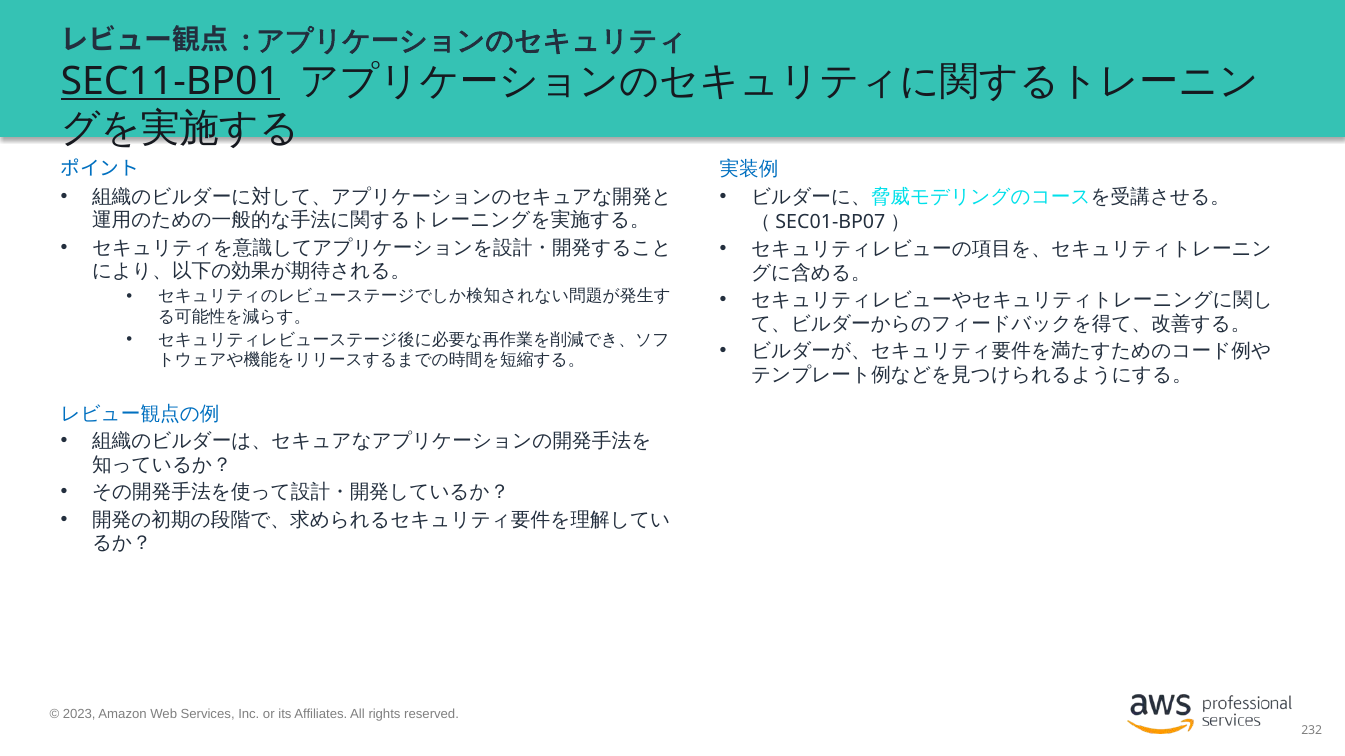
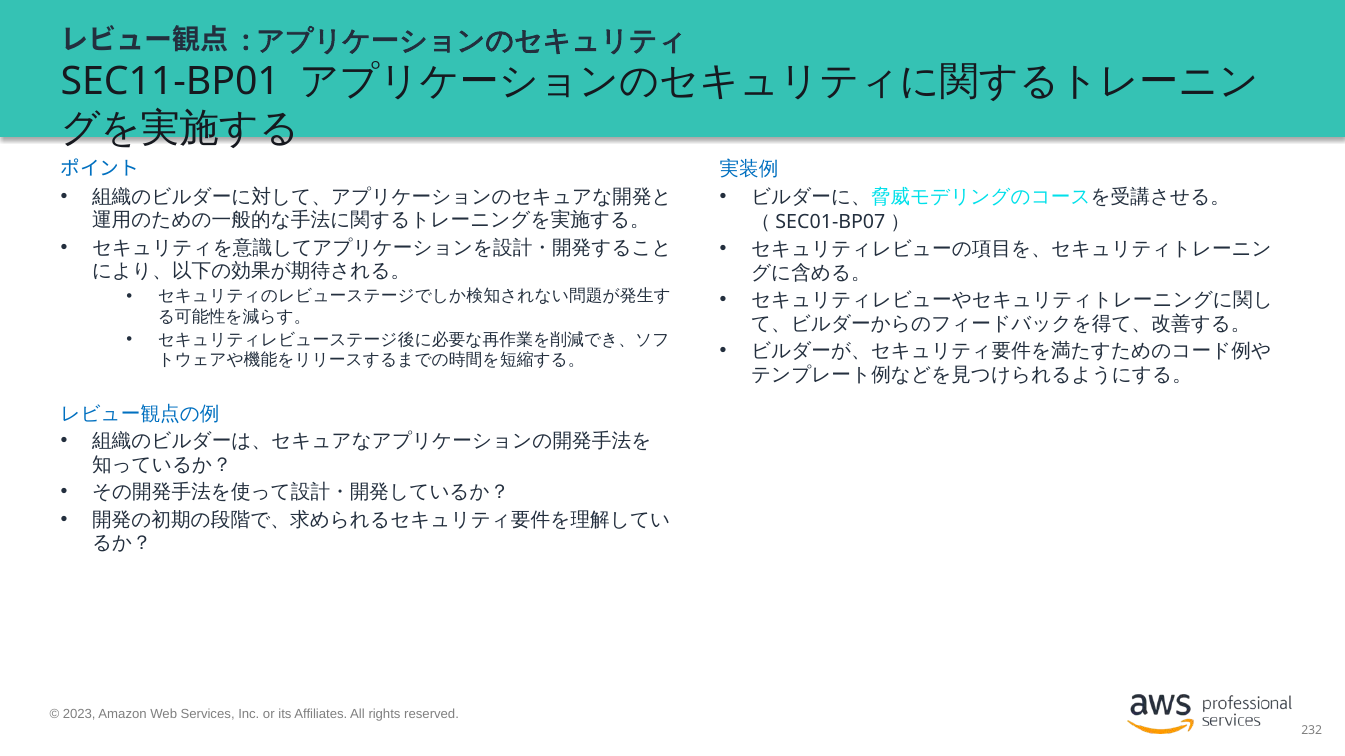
SEC11-BP01 underline: present -> none
